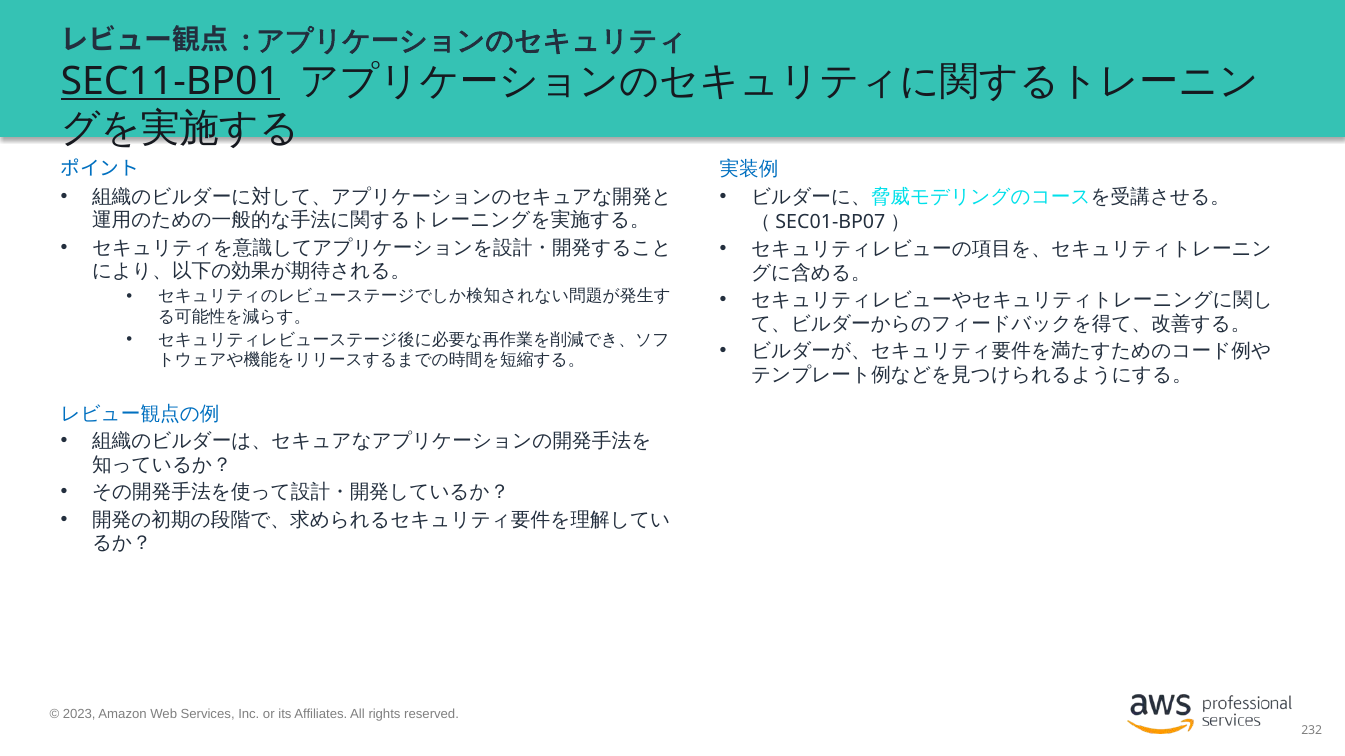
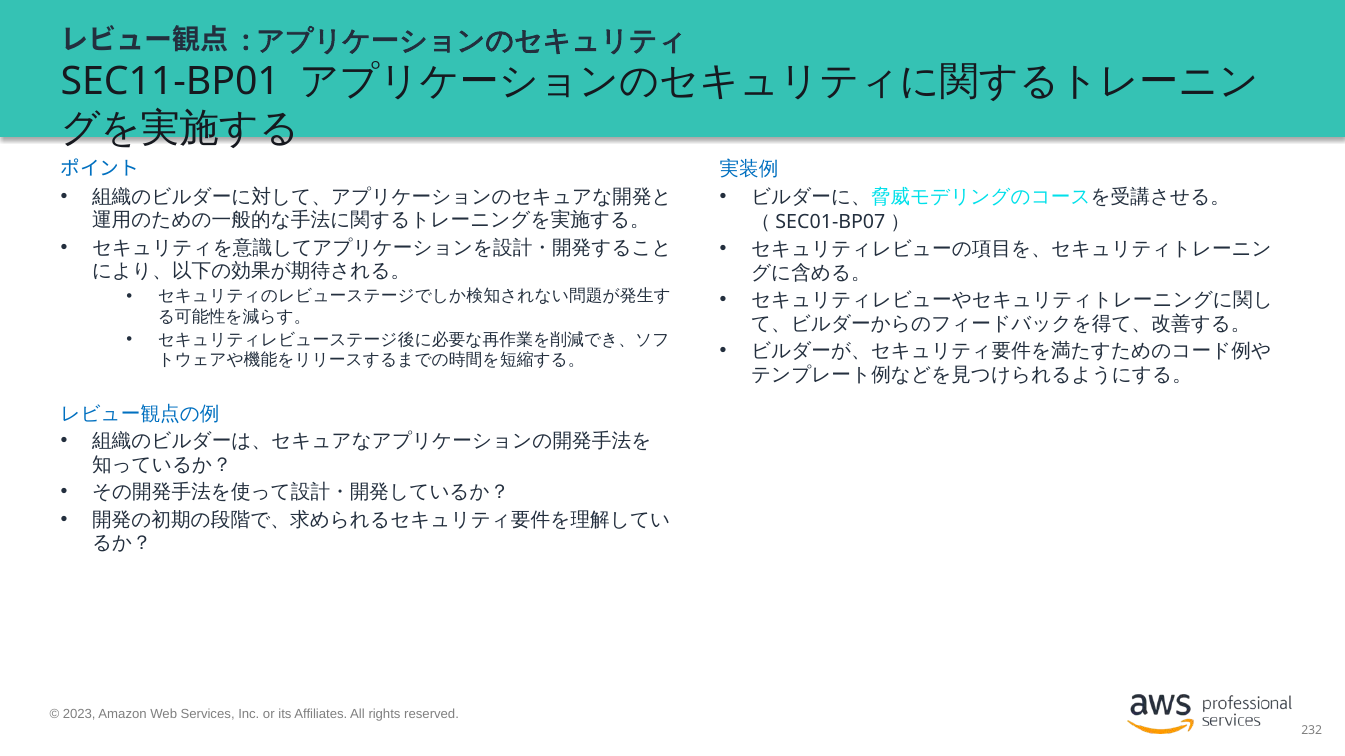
SEC11-BP01 underline: present -> none
